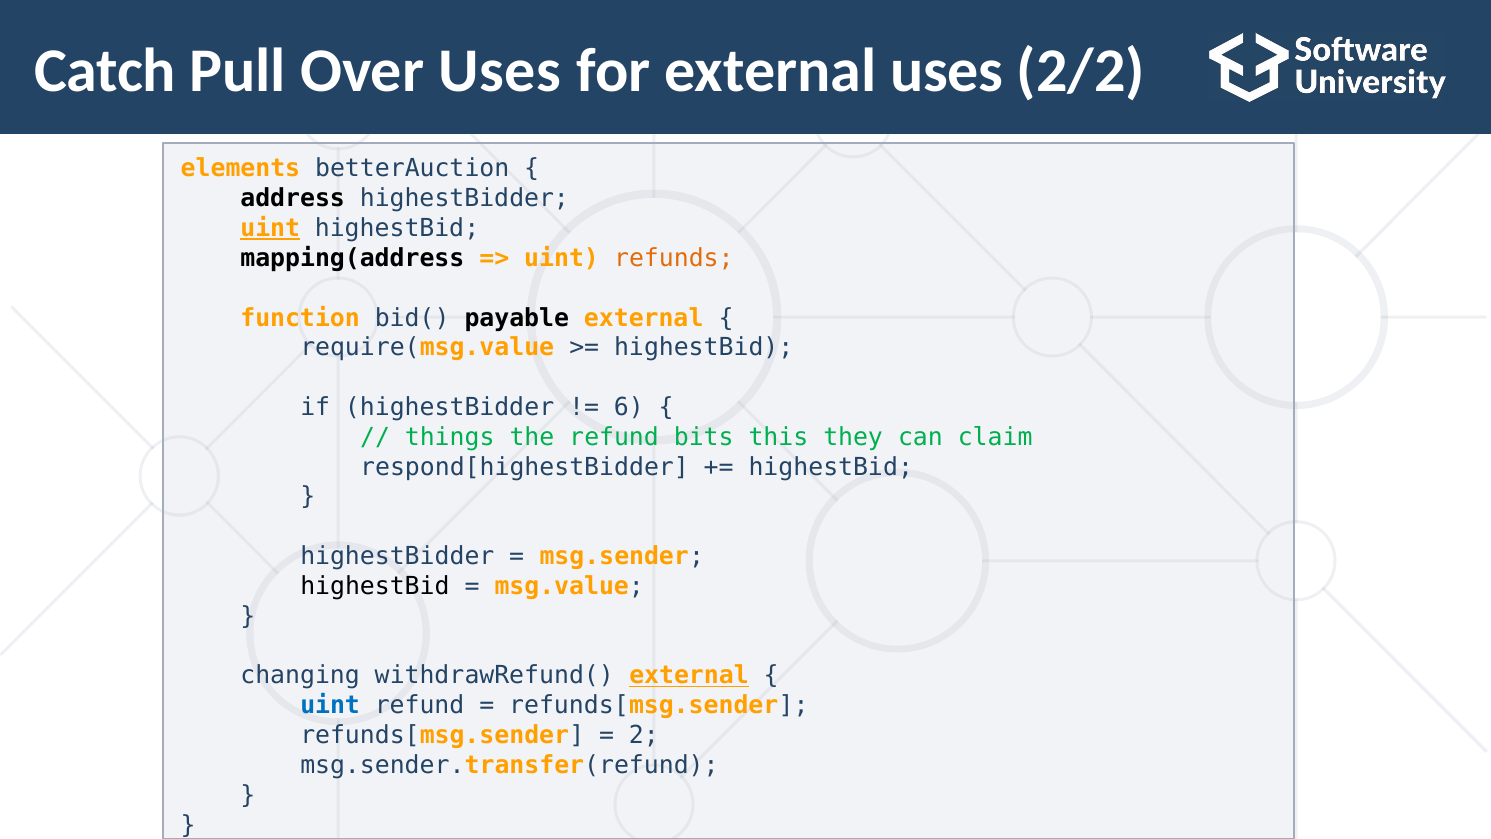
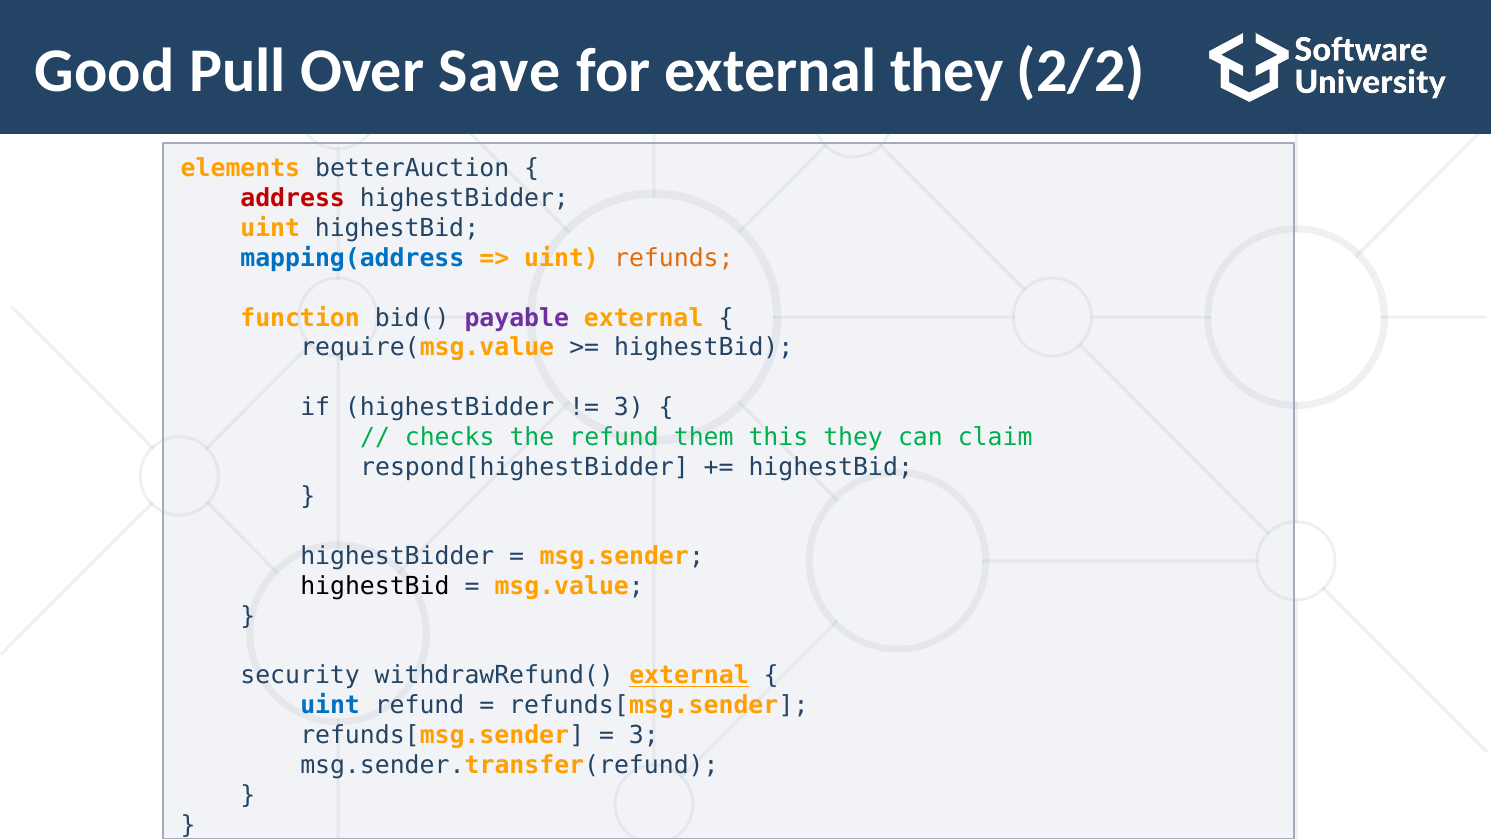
Catch: Catch -> Good
Over Uses: Uses -> Save
external uses: uses -> they
address colour: black -> red
uint at (270, 228) underline: present -> none
mapping(address colour: black -> blue
payable colour: black -> purple
6 at (629, 407): 6 -> 3
things: things -> checks
bits: bits -> them
changing: changing -> security
2 at (644, 735): 2 -> 3
